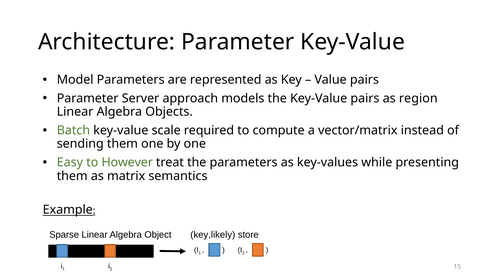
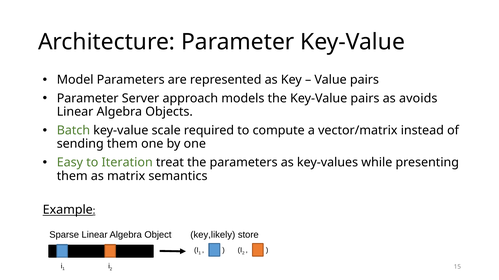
region: region -> avoids
However: However -> Iteration
